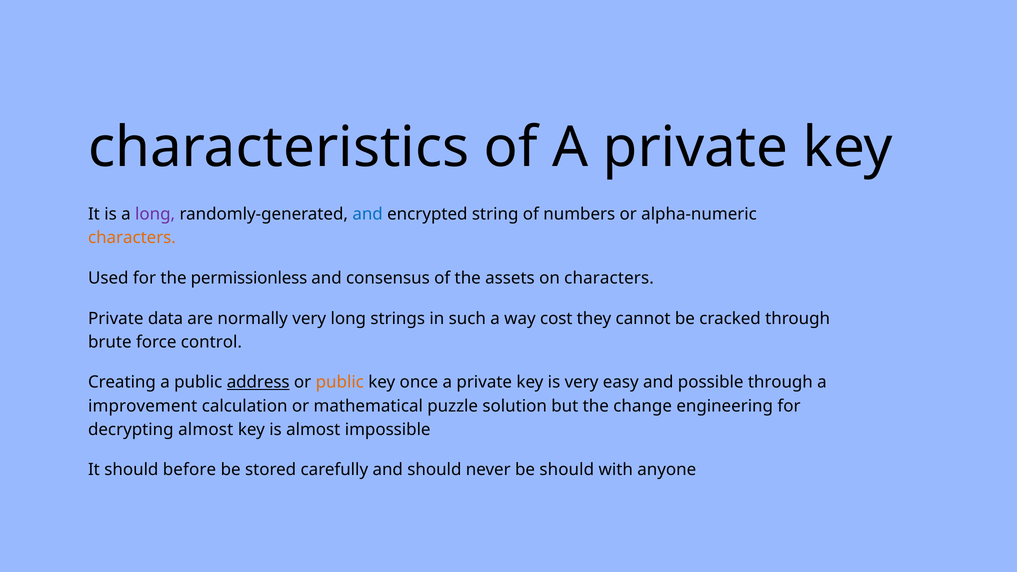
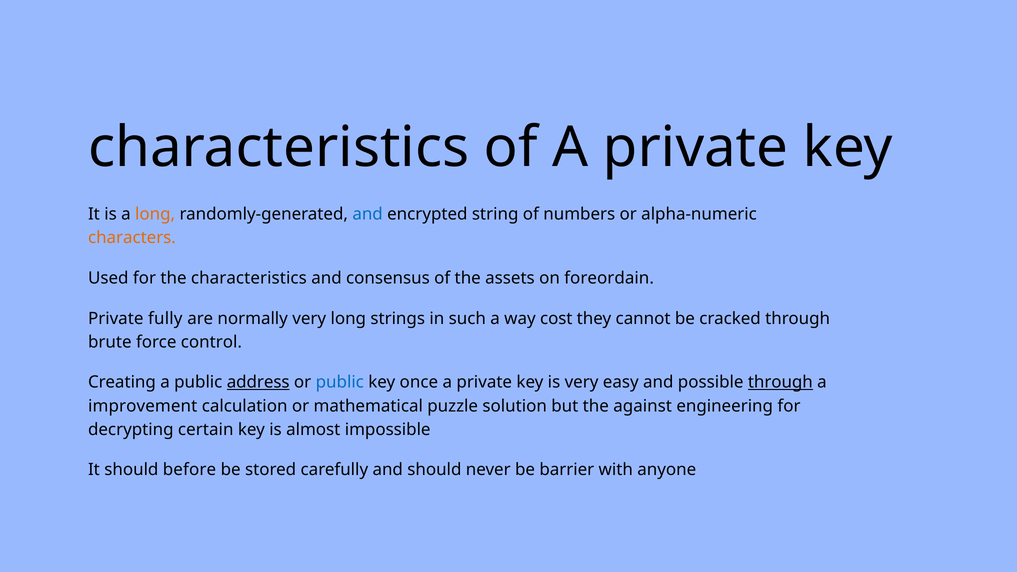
long at (155, 214) colour: purple -> orange
the permissionless: permissionless -> characteristics
on characters: characters -> foreordain
data: data -> fully
public at (340, 382) colour: orange -> blue
through at (780, 382) underline: none -> present
change: change -> against
decrypting almost: almost -> certain
be should: should -> barrier
